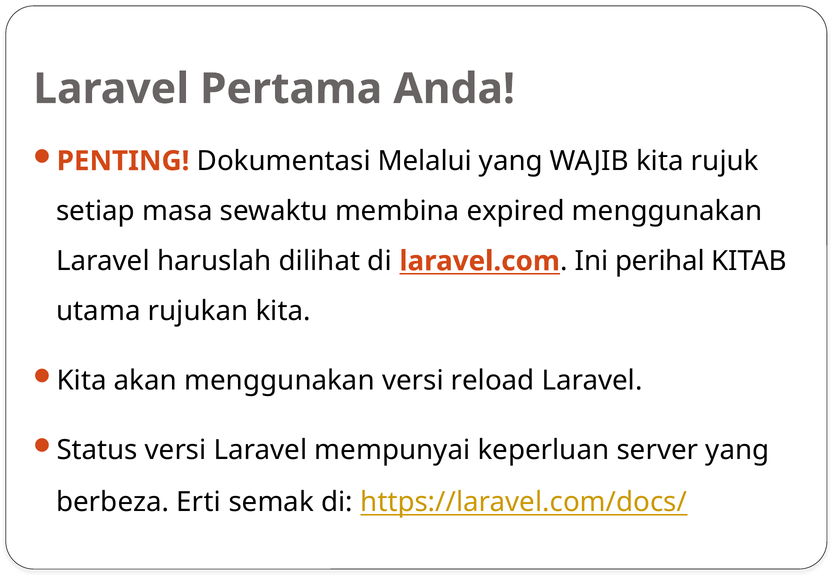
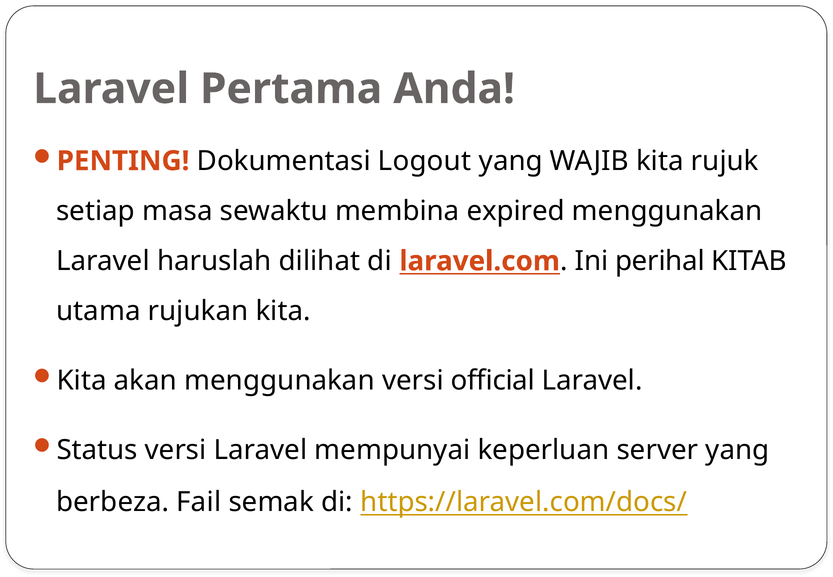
Melalui: Melalui -> Logout
reload: reload -> official
Erti: Erti -> Fail
